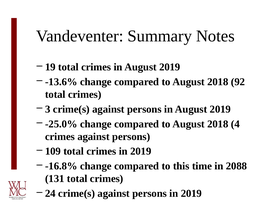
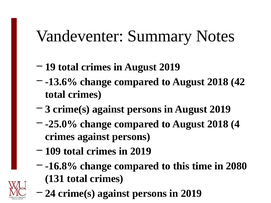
92: 92 -> 42
2088: 2088 -> 2080
